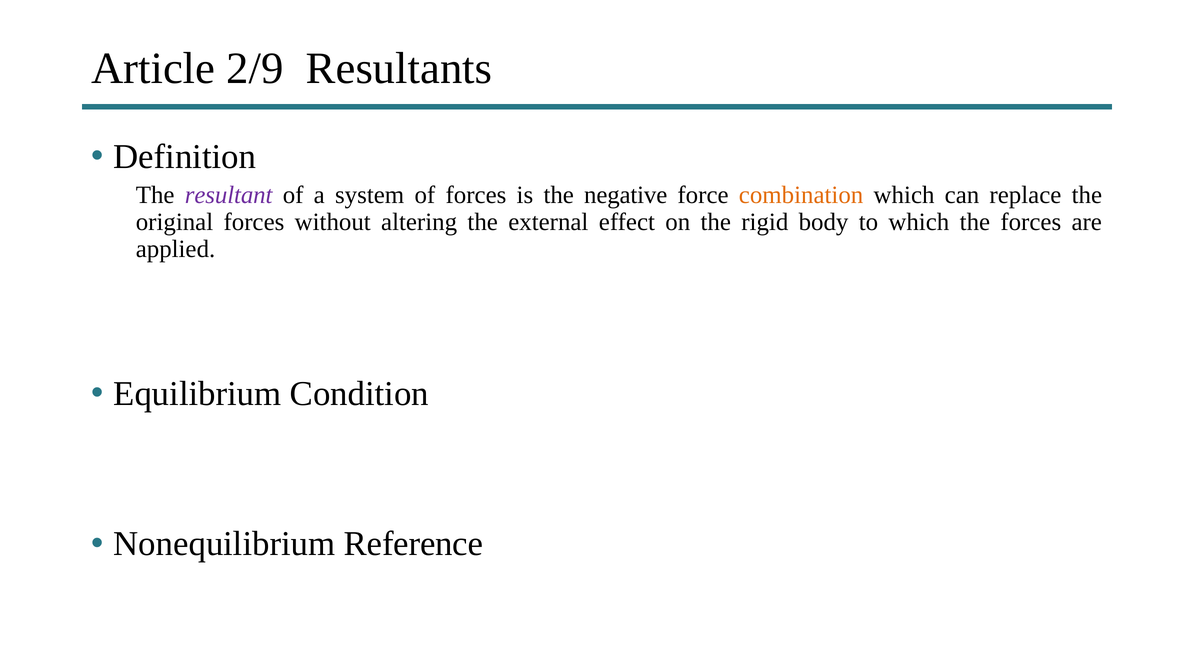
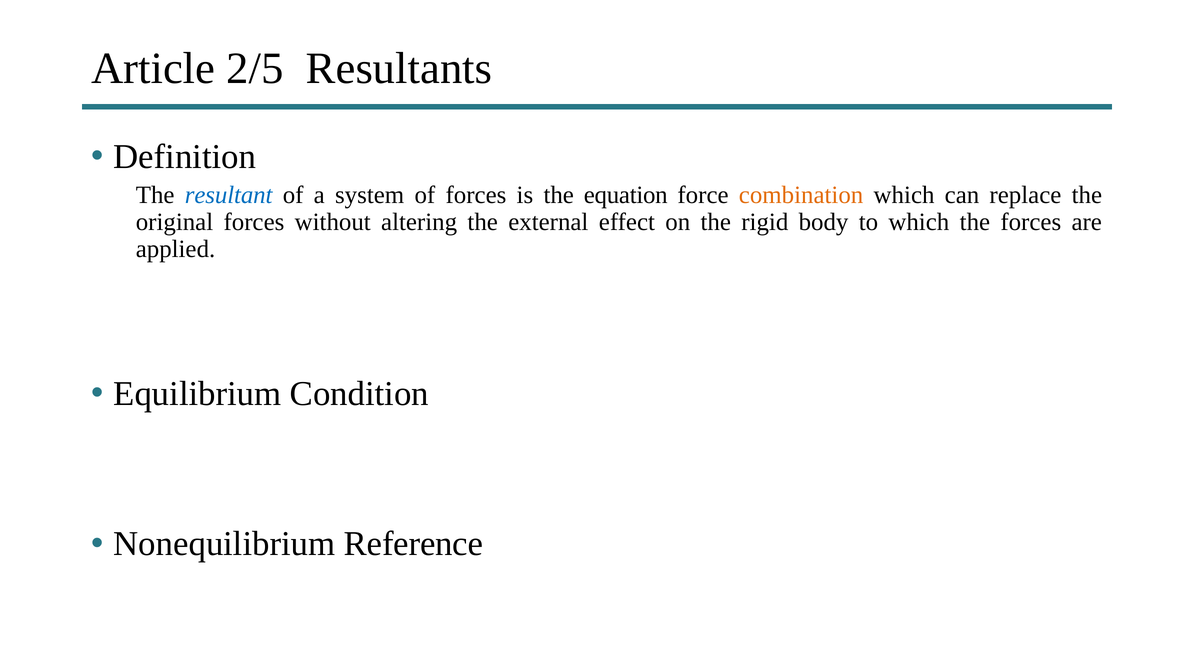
2/9: 2/9 -> 2/5
resultant colour: purple -> blue
negative: negative -> equation
